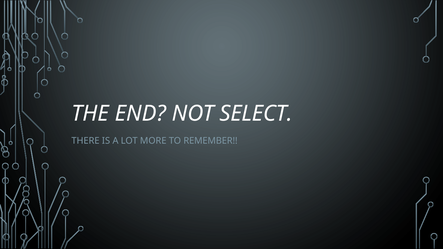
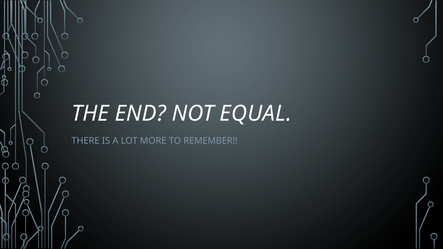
SELECT: SELECT -> EQUAL
